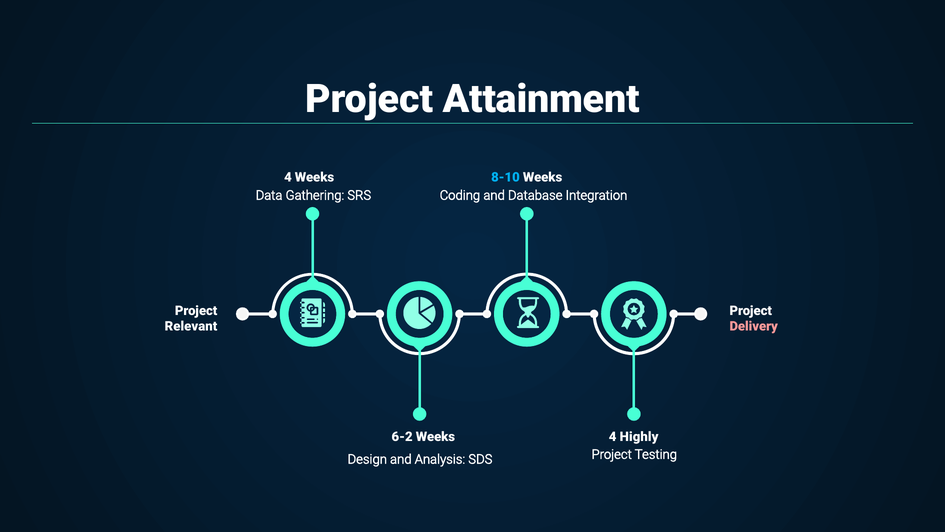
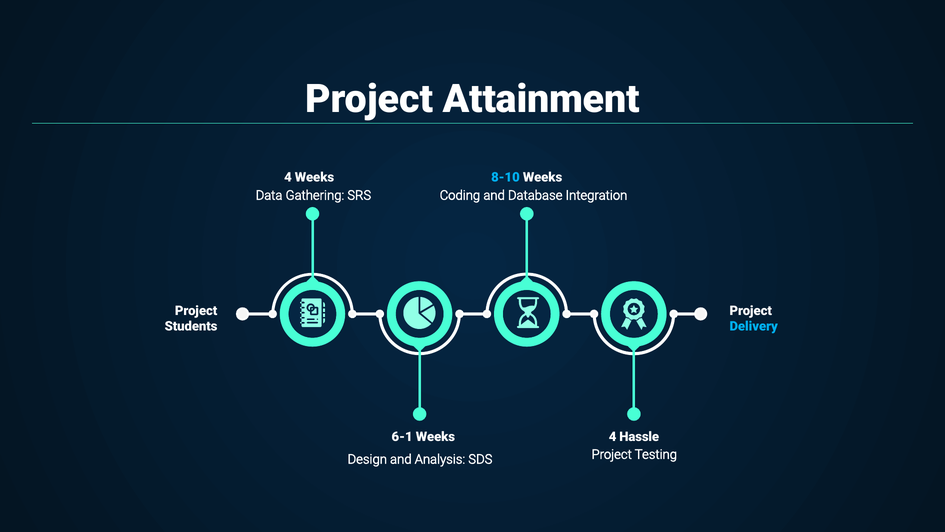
Relevant: Relevant -> Students
Delivery colour: pink -> light blue
6-2: 6-2 -> 6-1
Highly: Highly -> Hassle
